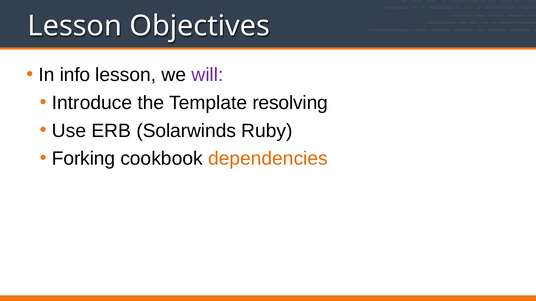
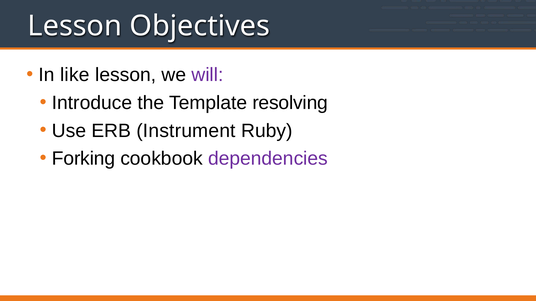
info: info -> like
Solarwinds: Solarwinds -> Instrument
dependencies colour: orange -> purple
